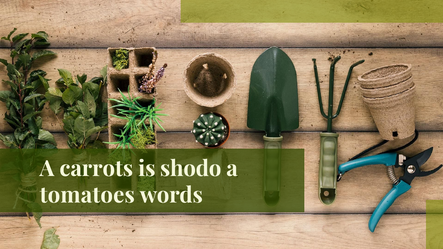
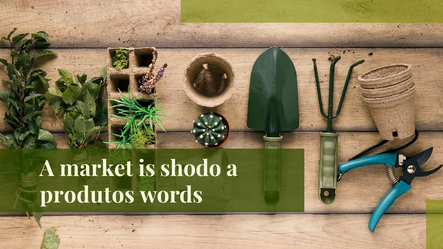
carrots: carrots -> market
tomatoes: tomatoes -> produtos
